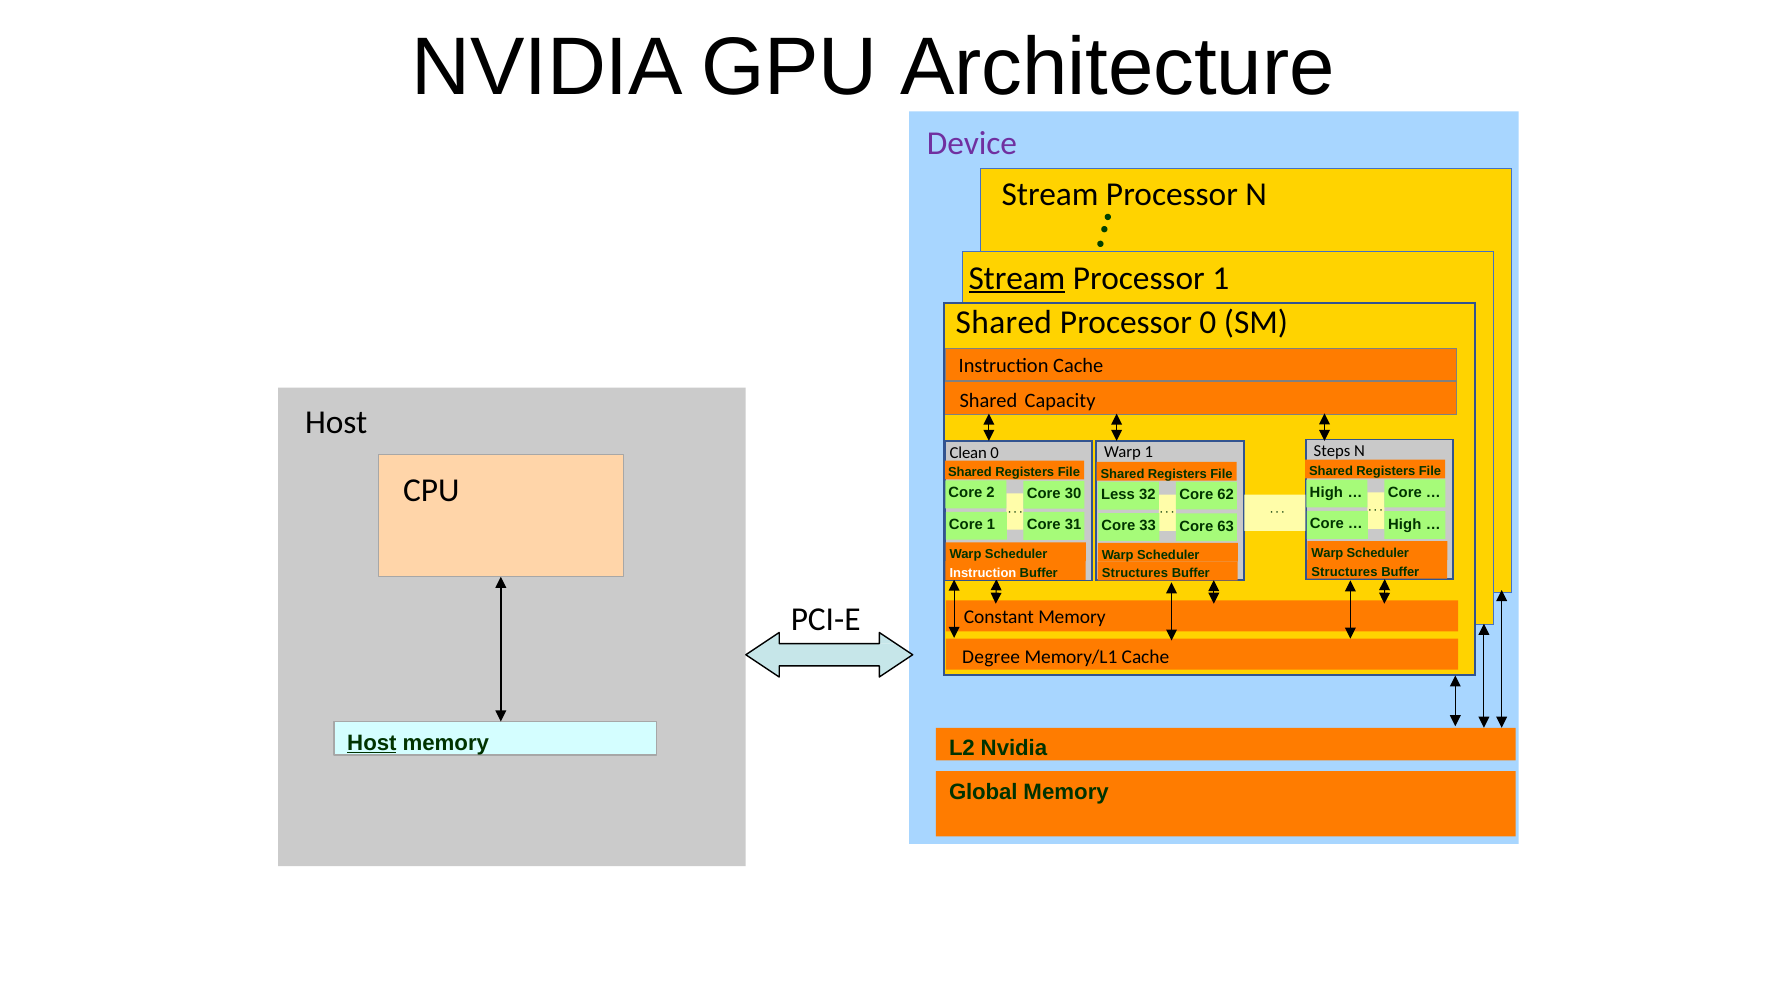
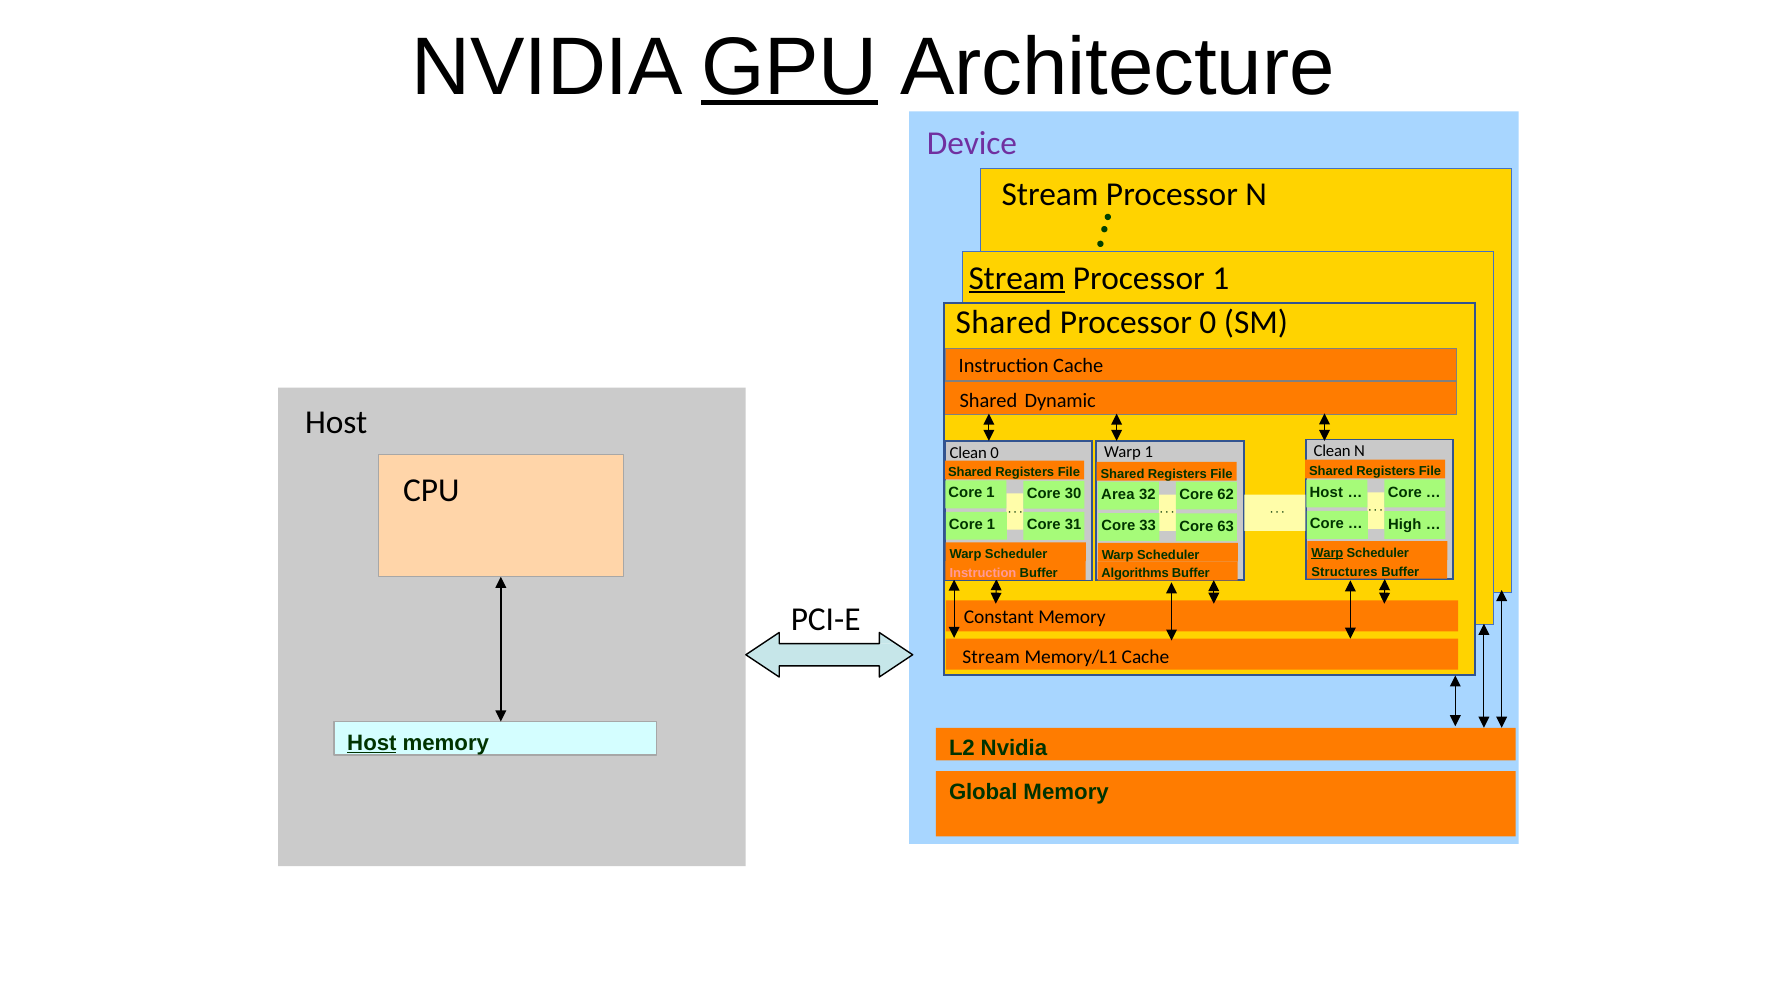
GPU underline: none -> present
Capacity: Capacity -> Dynamic
Steps at (1332, 451): Steps -> Clean
High at (1326, 492): High -> Host
2 at (991, 493): 2 -> 1
Less: Less -> Area
Warp at (1327, 553) underline: none -> present
Instruction at (983, 573) colour: white -> pink
Structures at (1135, 573): Structures -> Algorithms
Degree at (991, 657): Degree -> Stream
